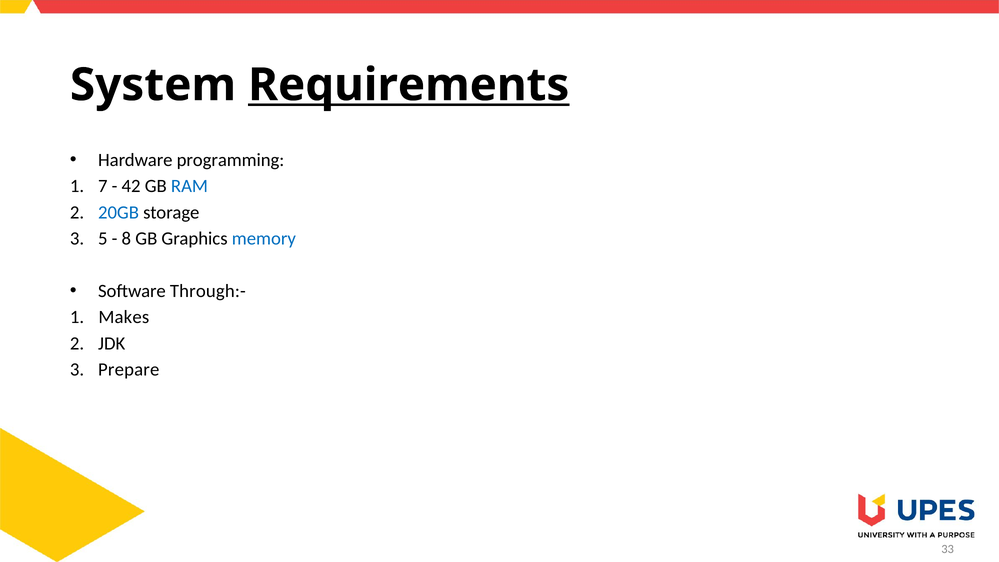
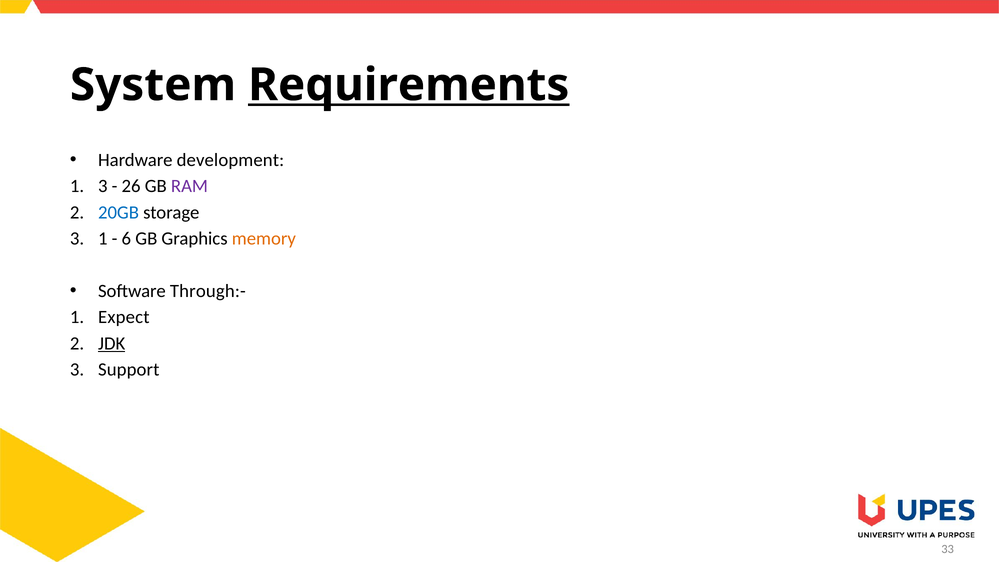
programming: programming -> development
7 at (103, 186): 7 -> 3
42: 42 -> 26
RAM colour: blue -> purple
5 at (103, 239): 5 -> 1
8: 8 -> 6
memory colour: blue -> orange
Makes: Makes -> Expect
JDK underline: none -> present
Prepare: Prepare -> Support
